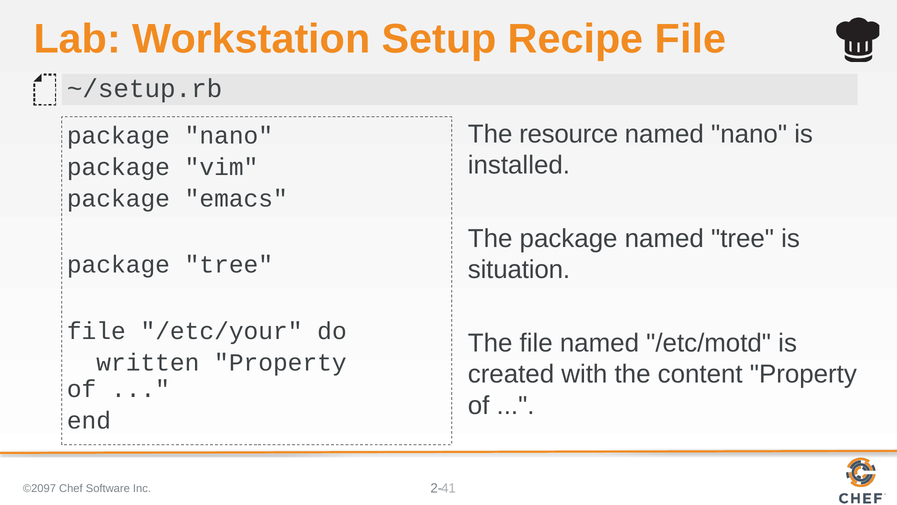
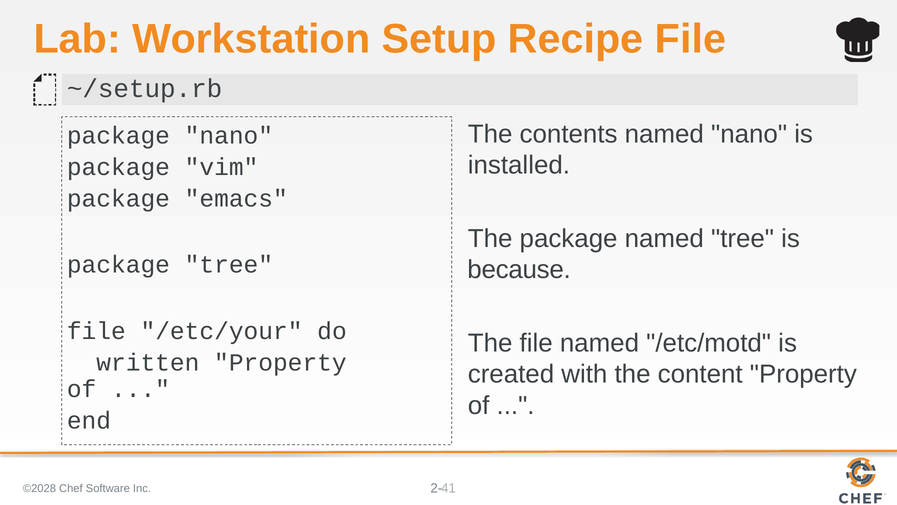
resource: resource -> contents
situation: situation -> because
©2097: ©2097 -> ©2028
